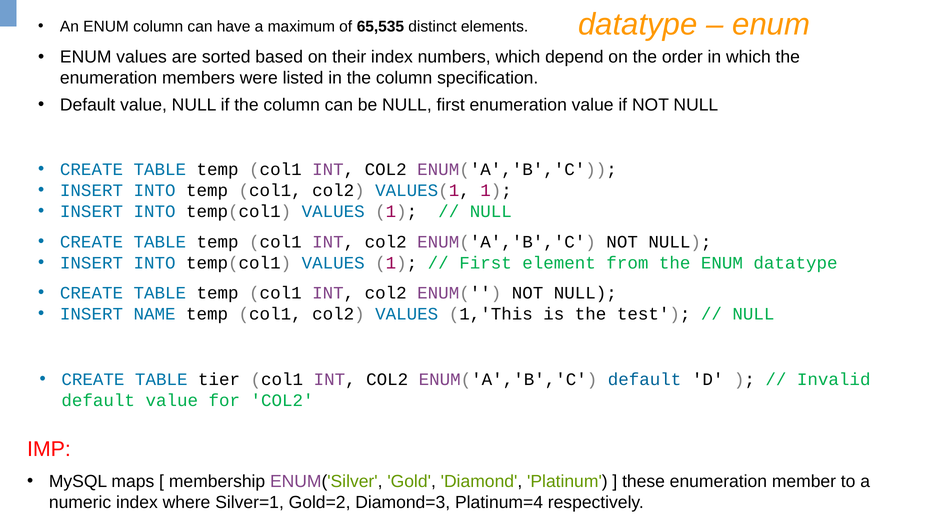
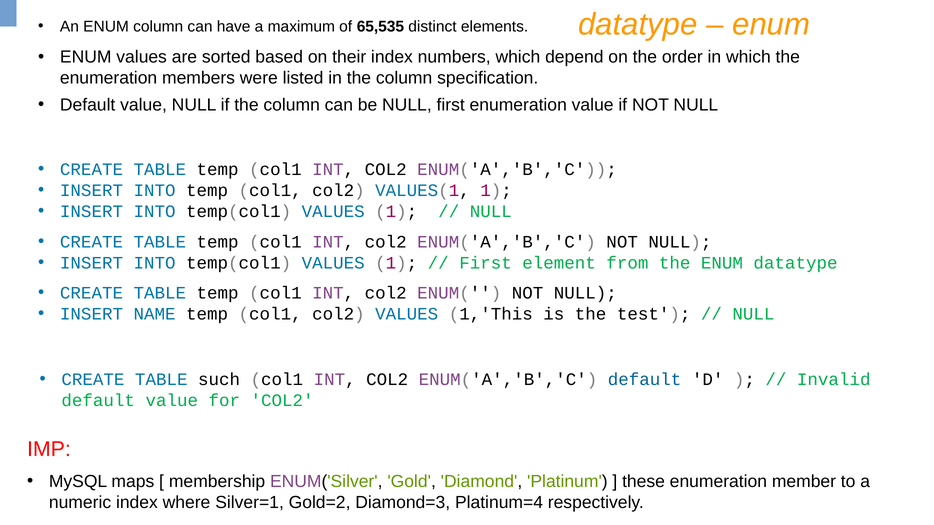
tier: tier -> such
